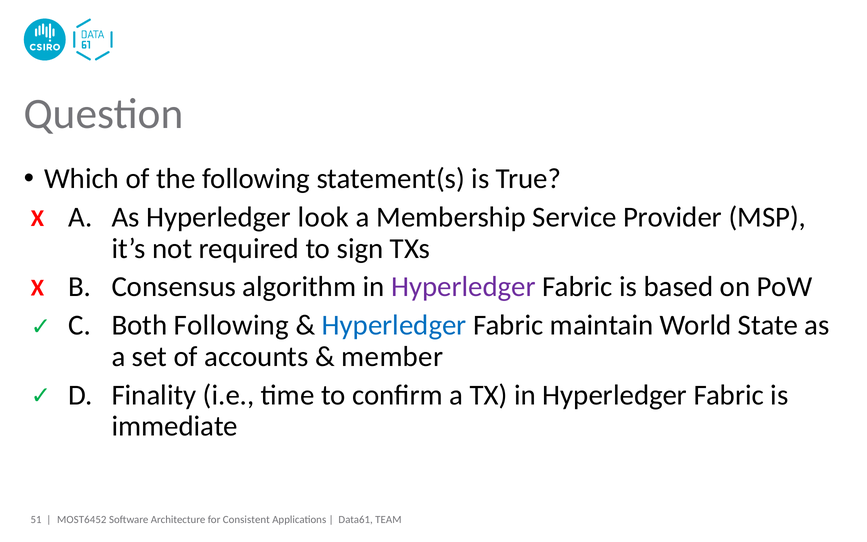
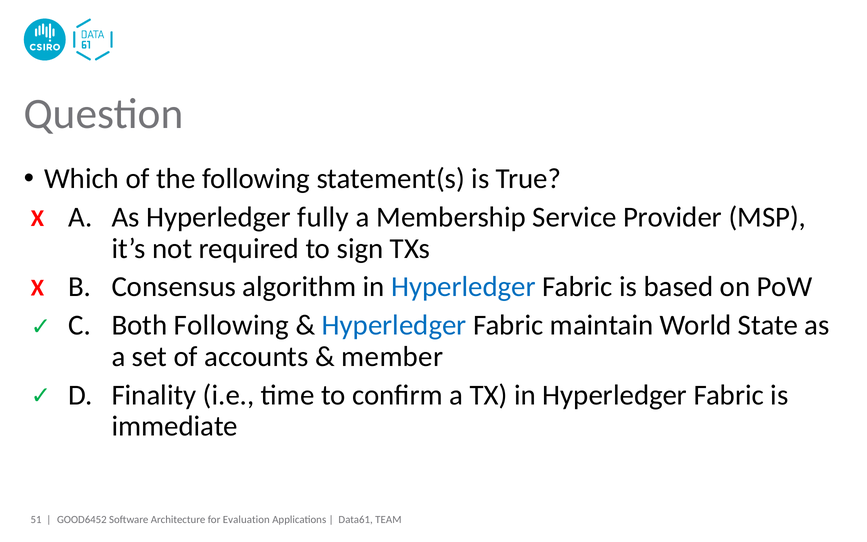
look: look -> fully
Hyperledger at (463, 287) colour: purple -> blue
MOST6452: MOST6452 -> GOOD6452
Consistent: Consistent -> Evaluation
